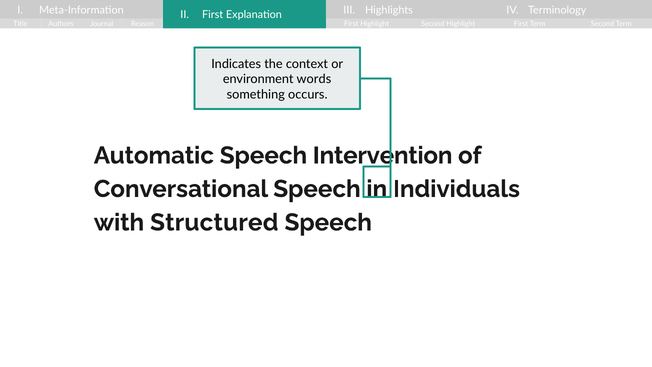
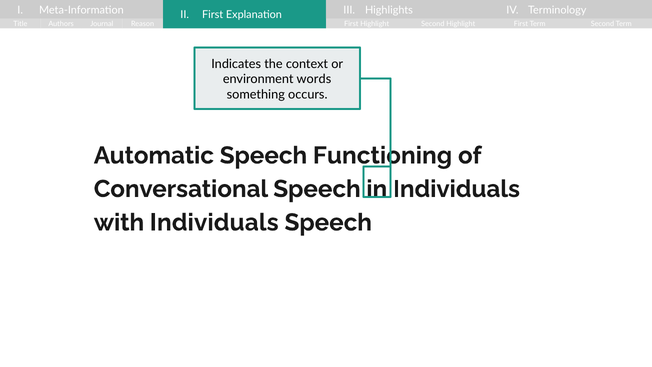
Intervention: Intervention -> Functioning
with Structured: Structured -> Individuals
